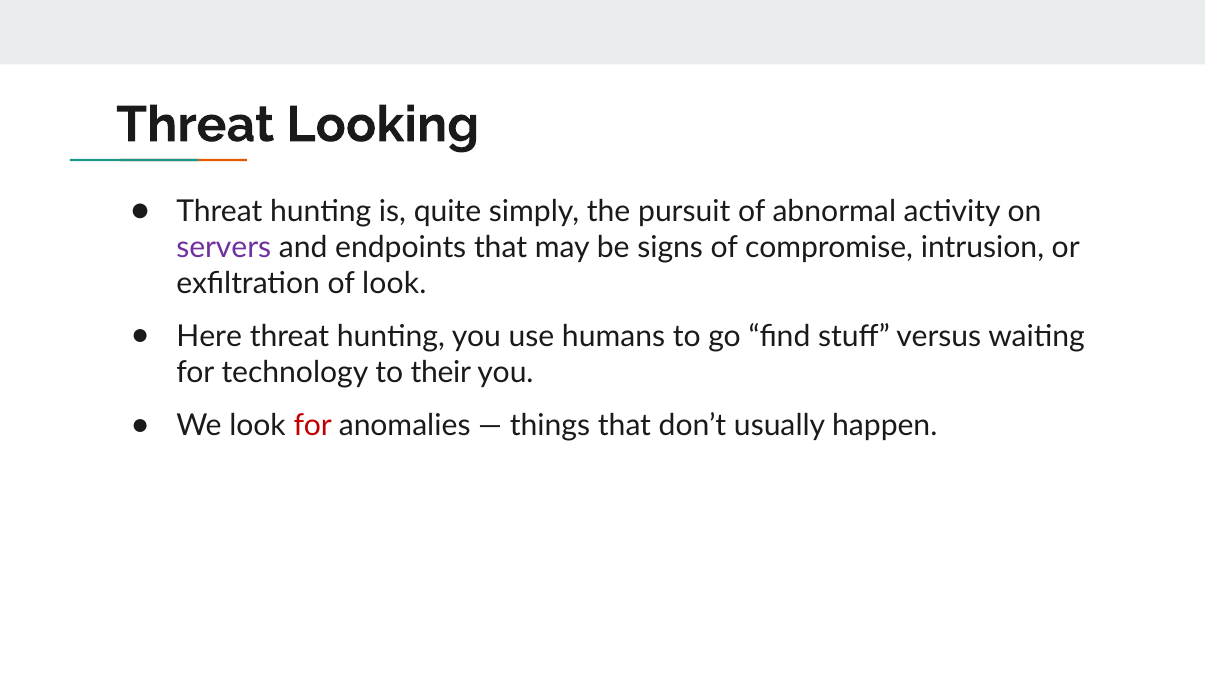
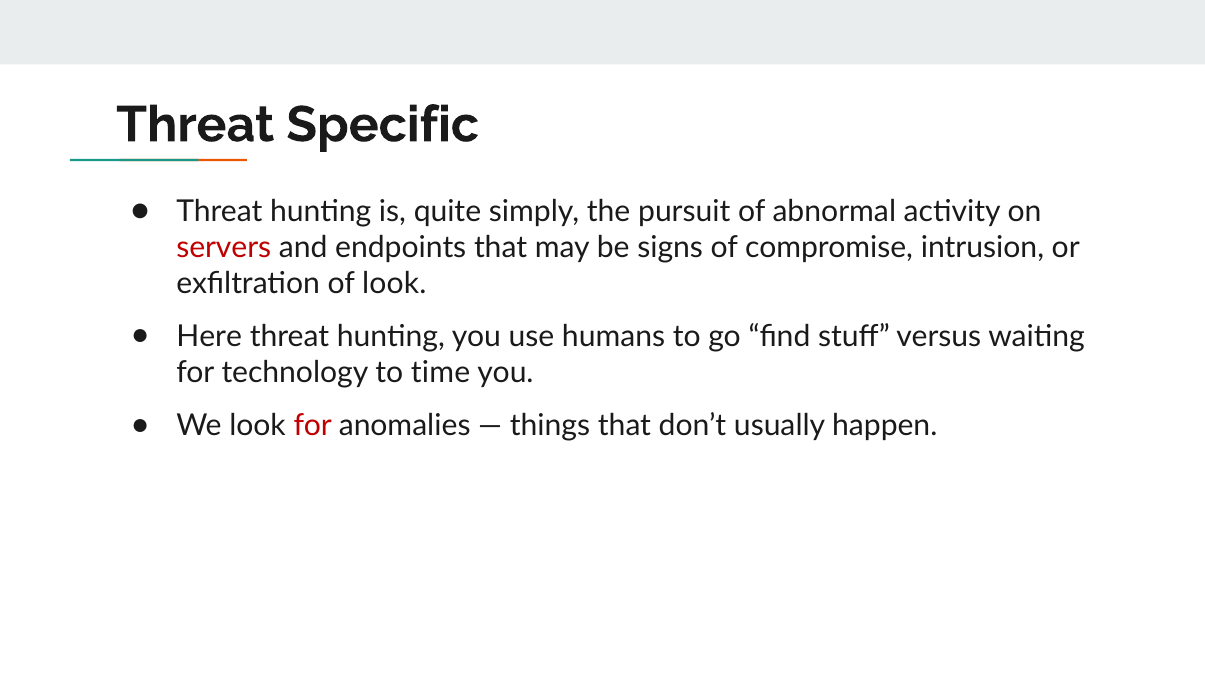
Looking: Looking -> Specific
servers colour: purple -> red
their: their -> time
